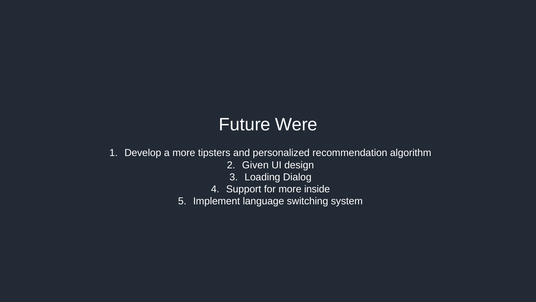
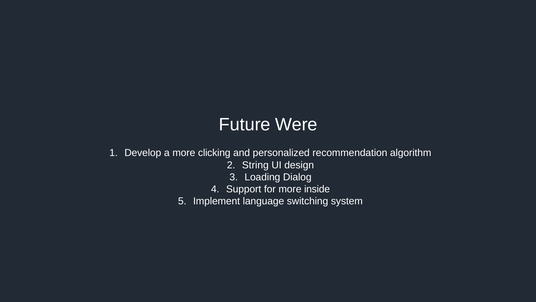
tipsters: tipsters -> clicking
Given: Given -> String
